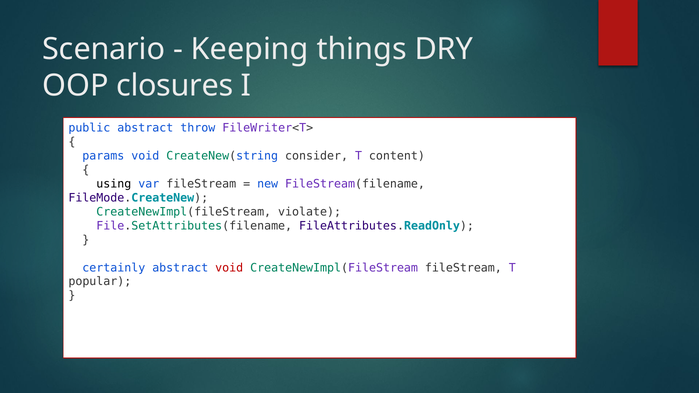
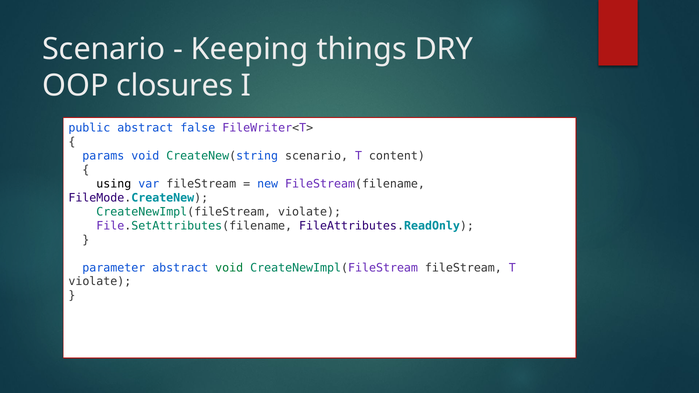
throw: throw -> false
CreateNew(string consider: consider -> scenario
certainly: certainly -> parameter
void at (229, 268) colour: red -> green
popular at (100, 282): popular -> violate
